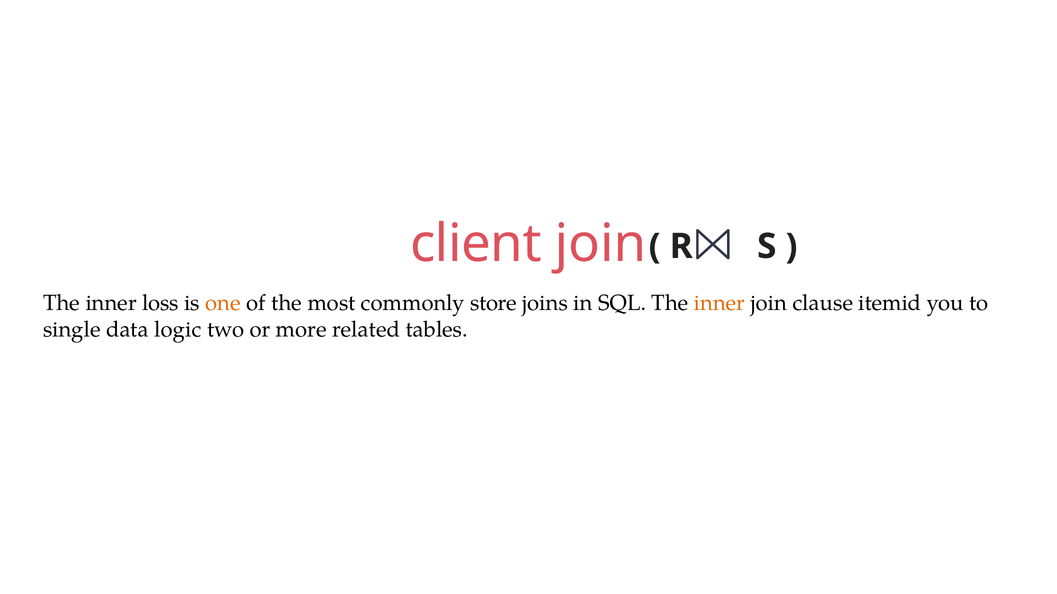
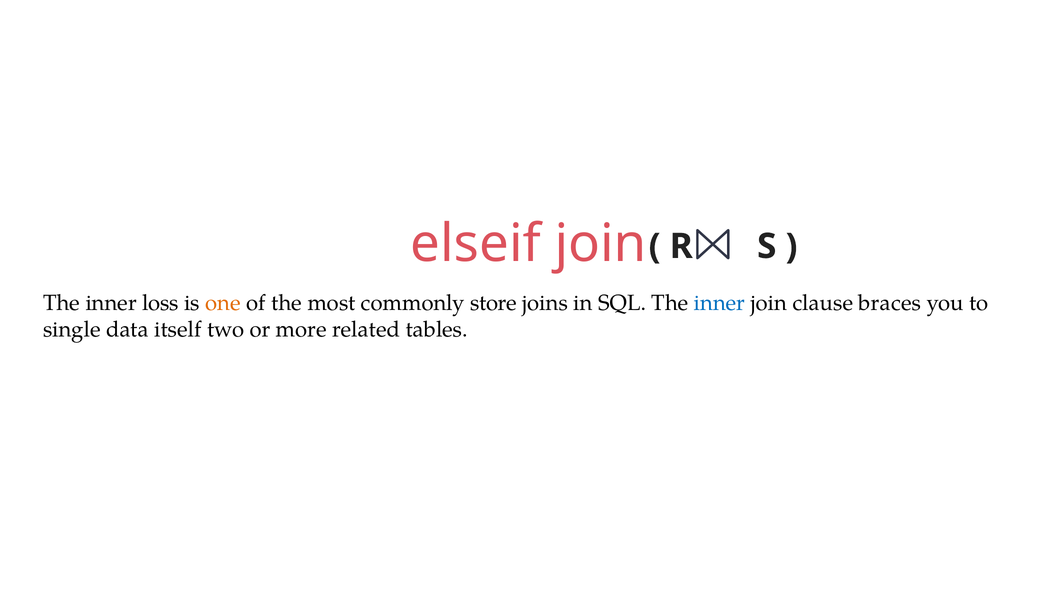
client: client -> elseif
inner at (720, 303) colour: orange -> blue
itemid: itemid -> braces
logic: logic -> itself
